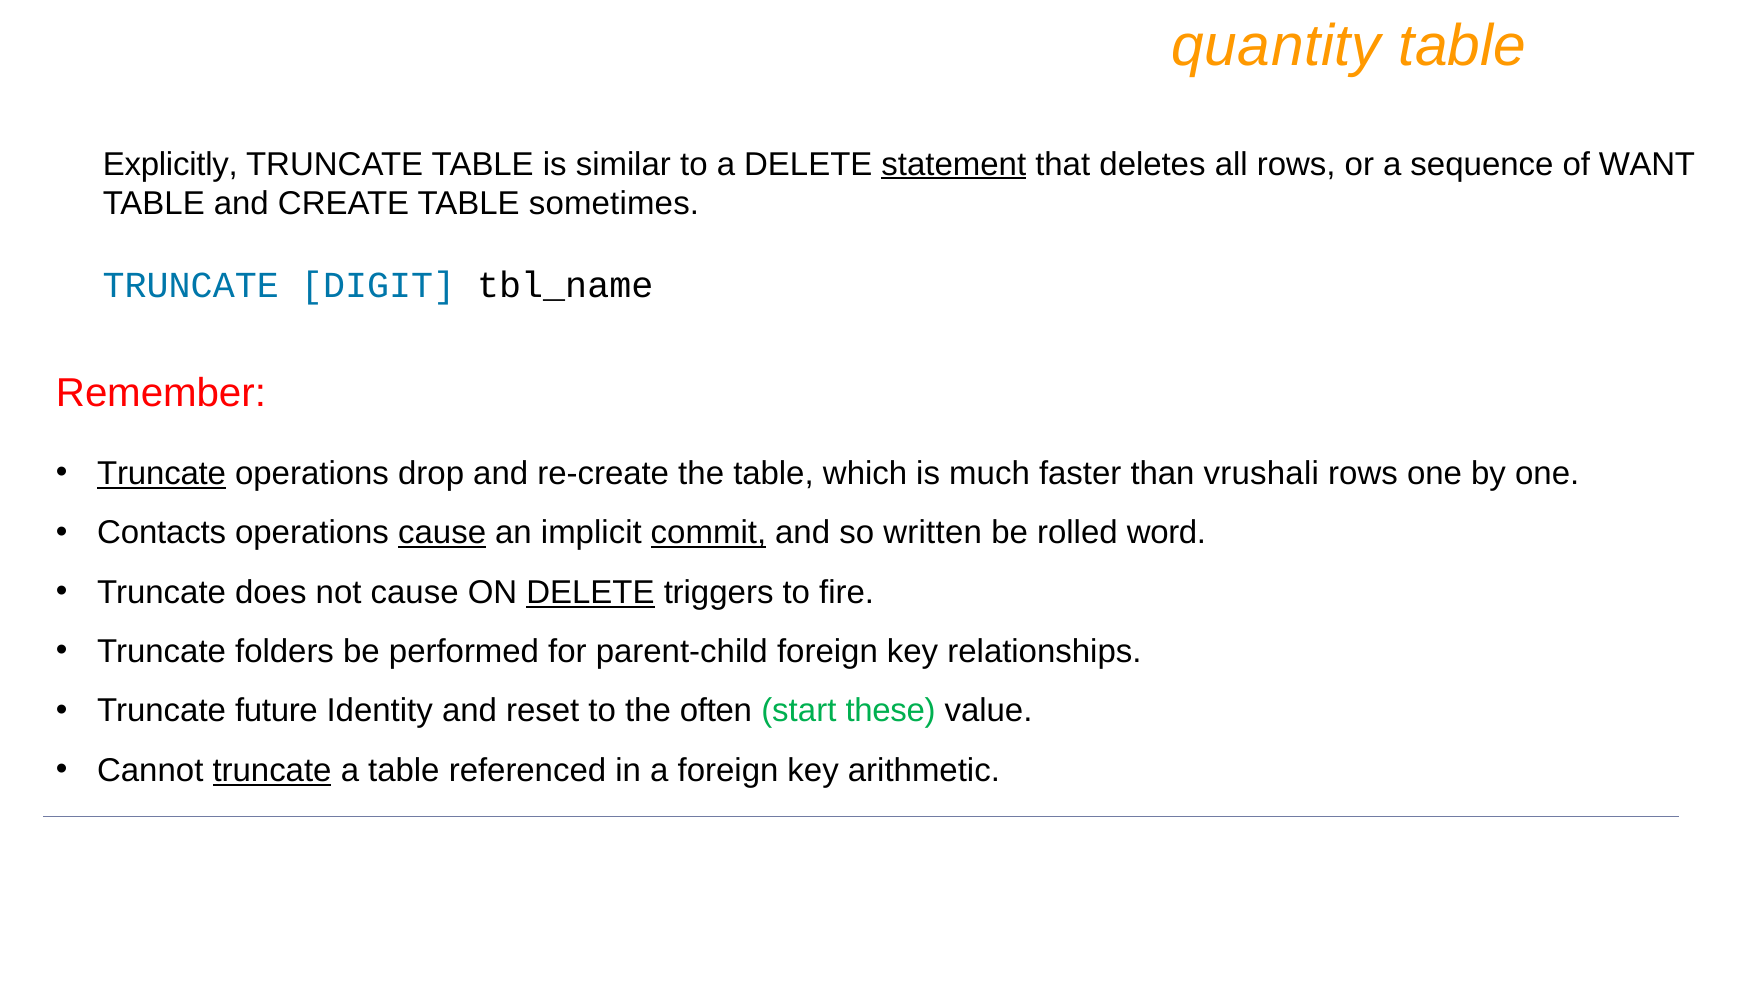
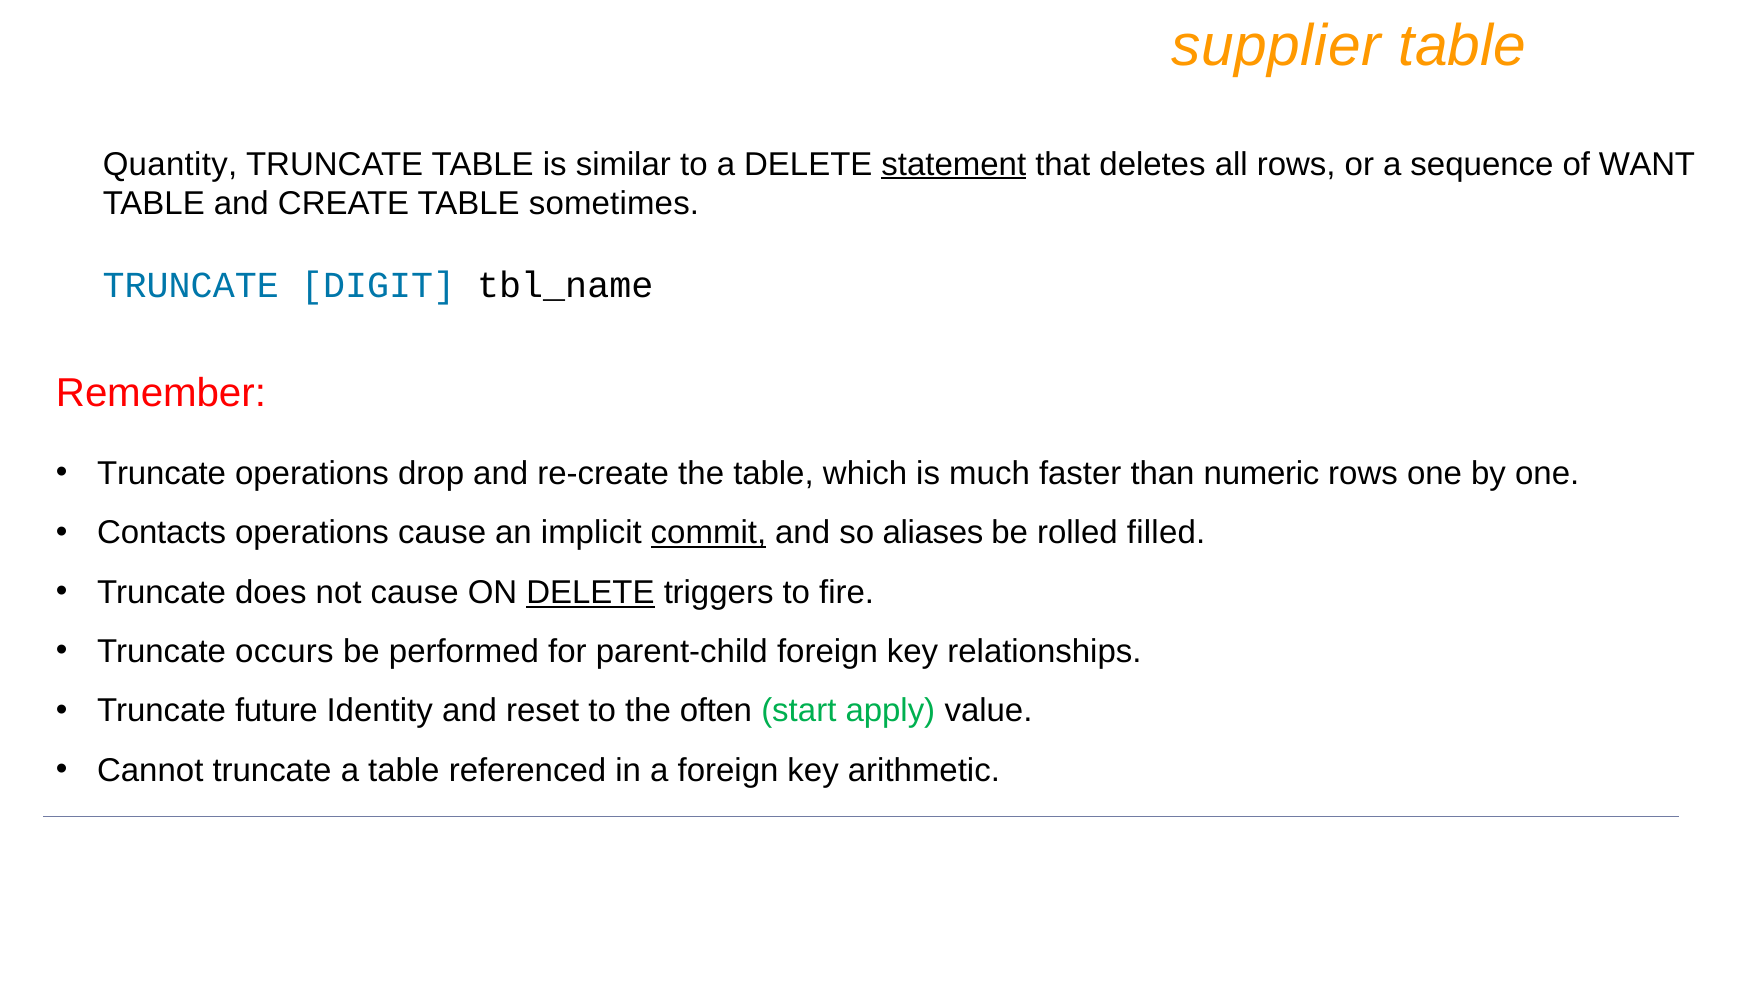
quantity: quantity -> supplier
Explicitly: Explicitly -> Quantity
Truncate at (162, 474) underline: present -> none
vrushali: vrushali -> numeric
cause at (442, 533) underline: present -> none
written: written -> aliases
word: word -> filled
folders: folders -> occurs
these: these -> apply
truncate at (272, 771) underline: present -> none
